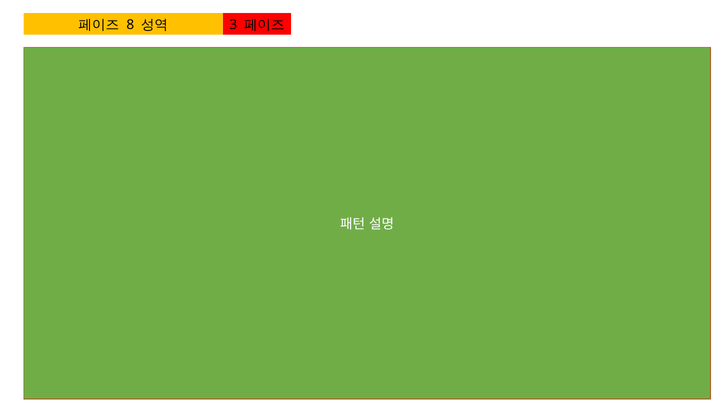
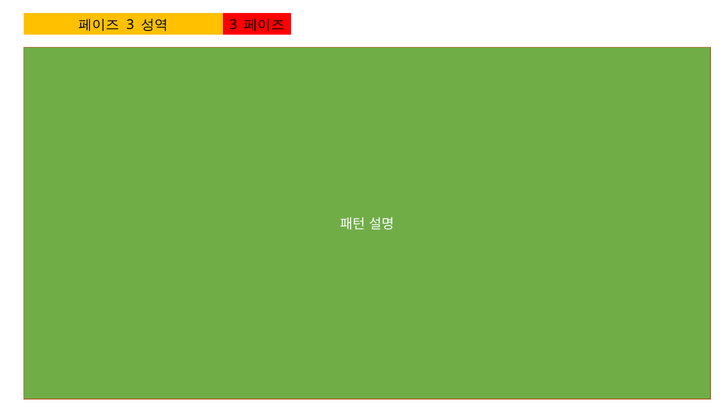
8 at (130, 25): 8 -> 3
